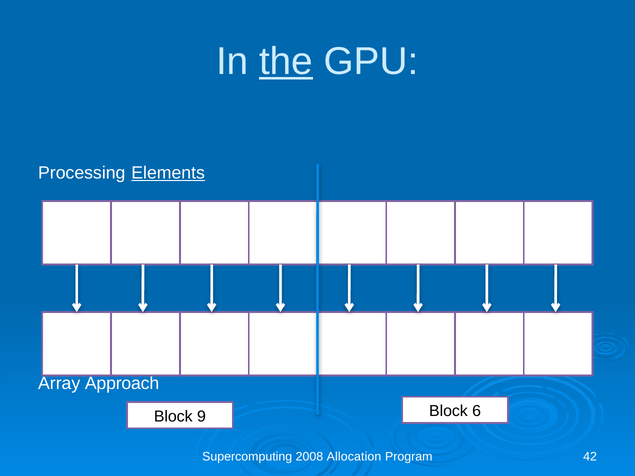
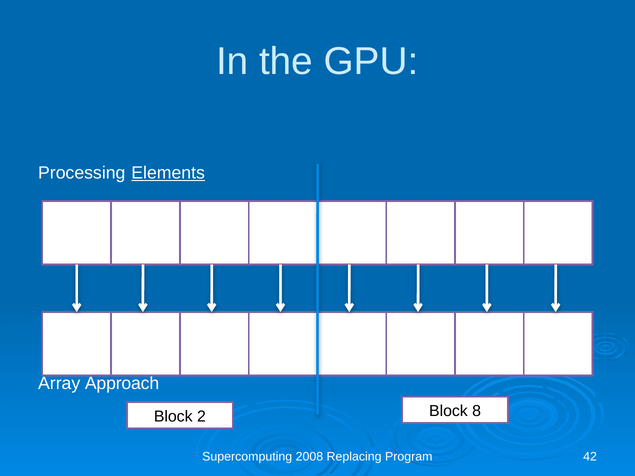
the underline: present -> none
9: 9 -> 2
6: 6 -> 8
Allocation: Allocation -> Replacing
